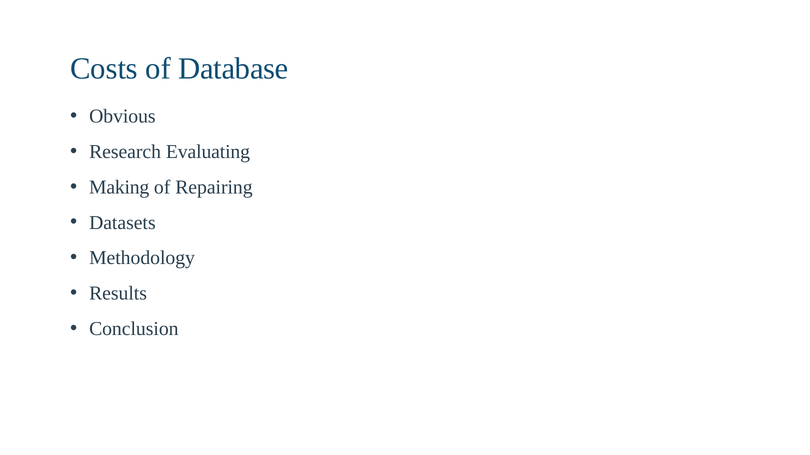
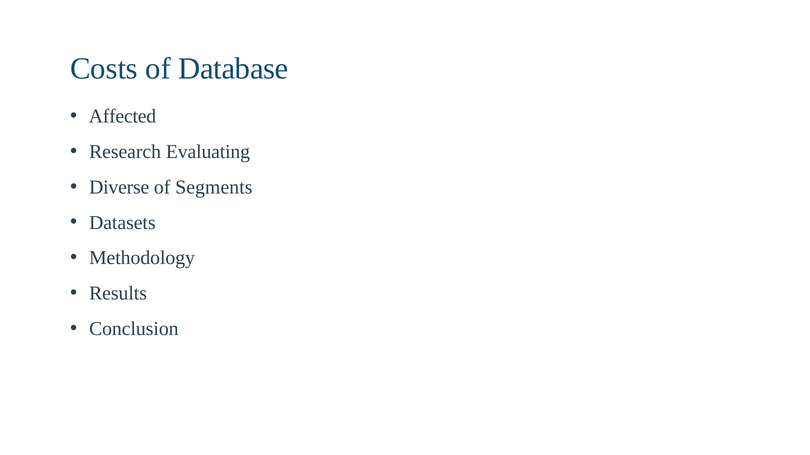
Obvious: Obvious -> Affected
Making: Making -> Diverse
Repairing: Repairing -> Segments
